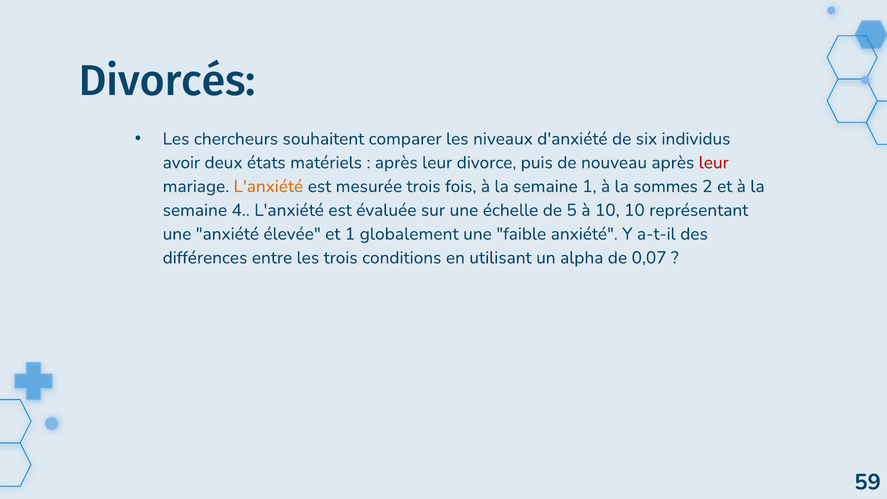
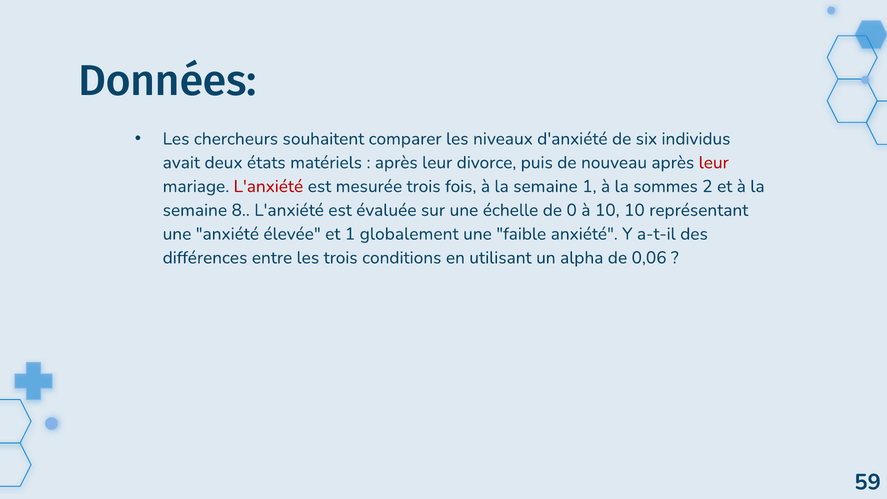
Divorcés: Divorcés -> Données
avoir: avoir -> avait
L'anxiété at (268, 186) colour: orange -> red
4: 4 -> 8
5: 5 -> 0
0,07: 0,07 -> 0,06
